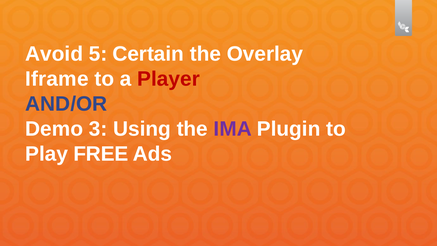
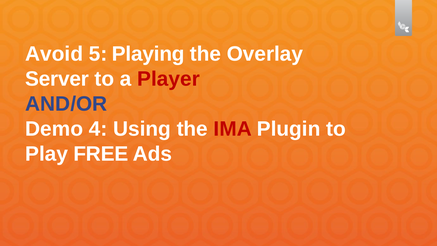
Certain: Certain -> Playing
Iframe: Iframe -> Server
3: 3 -> 4
IMA colour: purple -> red
